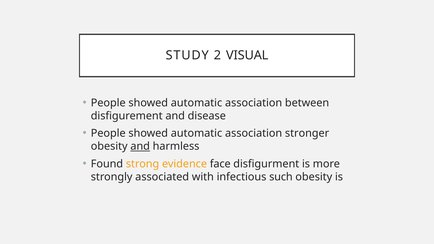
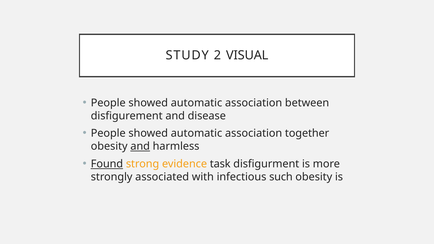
stronger: stronger -> together
Found underline: none -> present
face: face -> task
